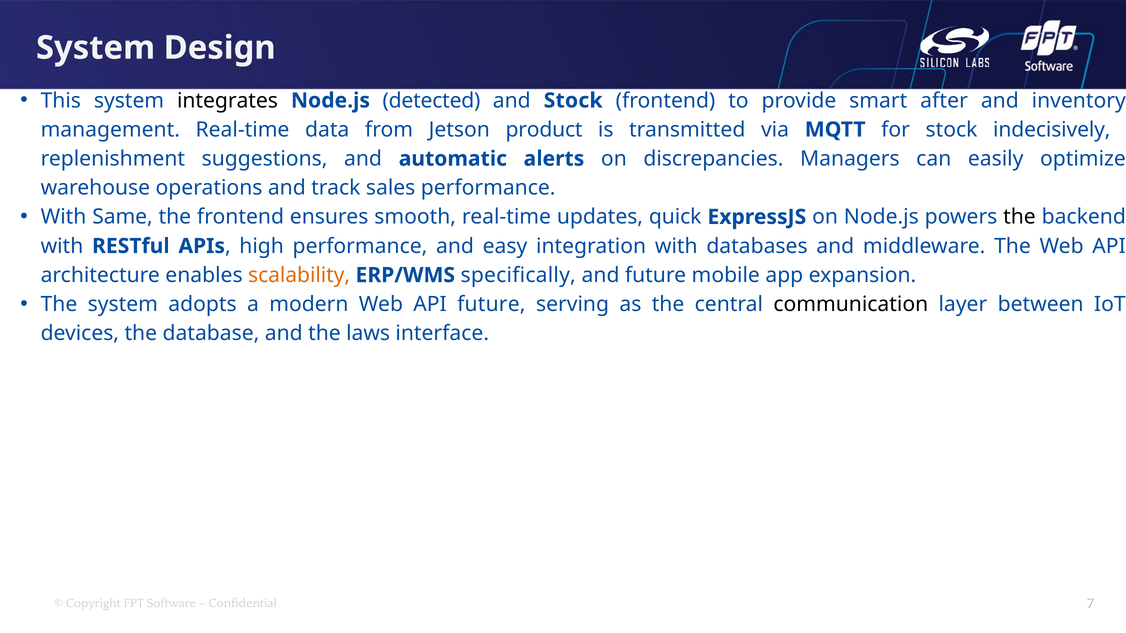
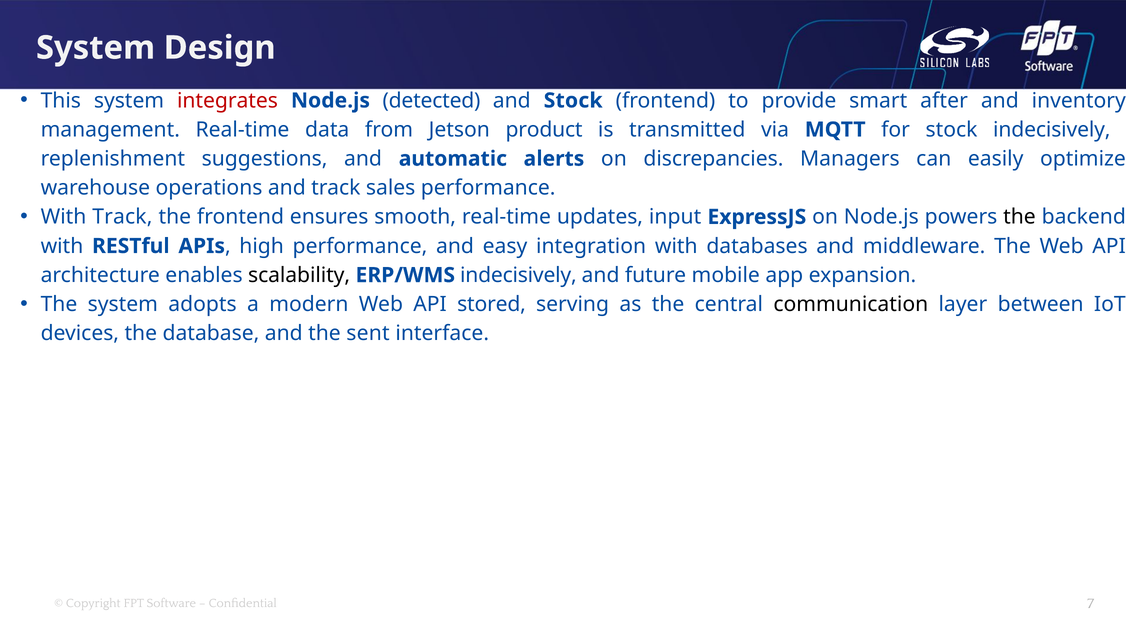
integrates colour: black -> red
With Same: Same -> Track
quick: quick -> input
scalability colour: orange -> black
ERP/WMS specifically: specifically -> indecisively
API future: future -> stored
laws: laws -> sent
